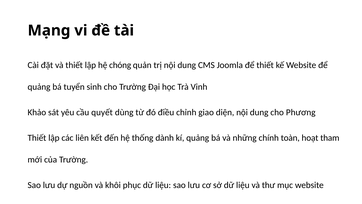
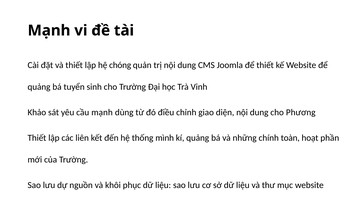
Mạng at (49, 30): Mạng -> Mạnh
cầu quyết: quyết -> mạnh
dành: dành -> mình
tham: tham -> phần
